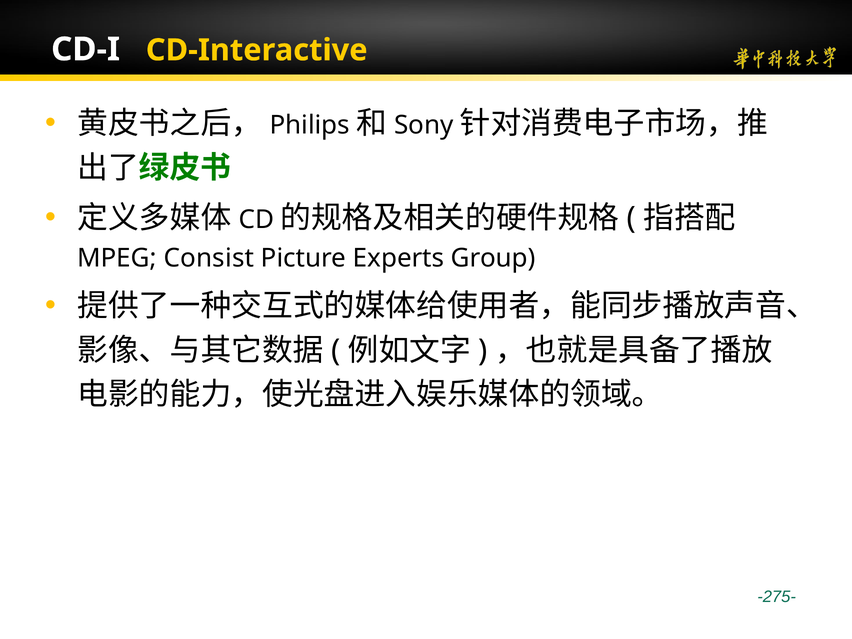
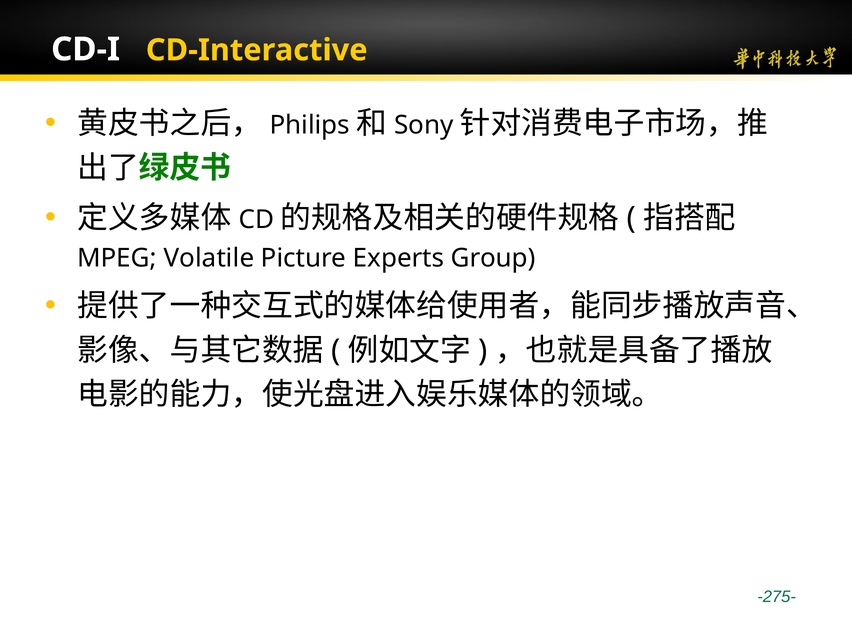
Consist: Consist -> Volatile
